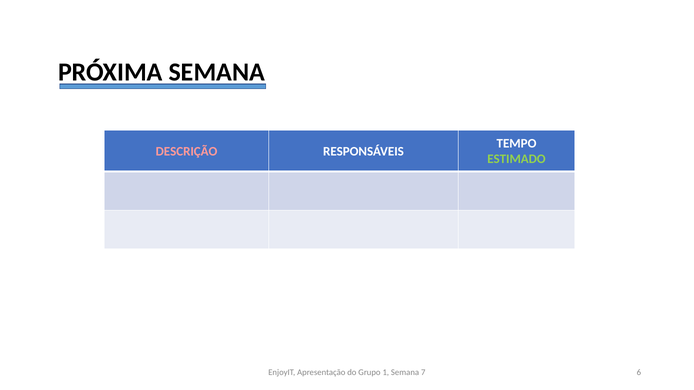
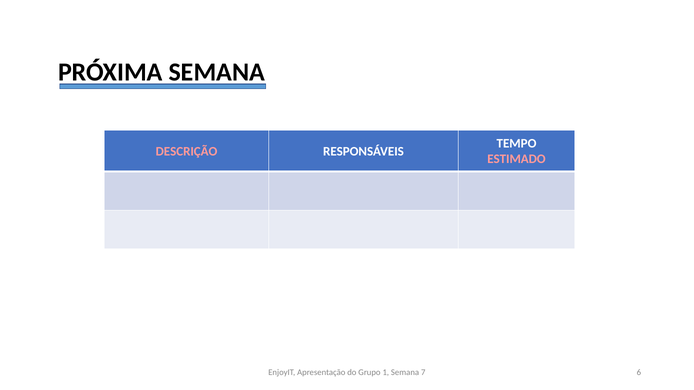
ESTIMADO colour: light green -> pink
